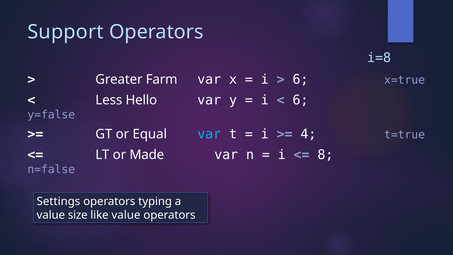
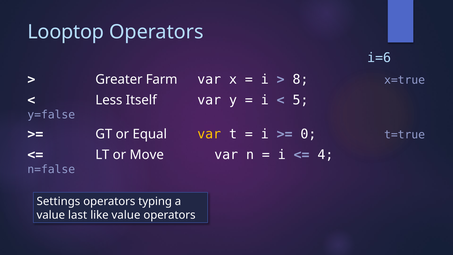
Support: Support -> Looptop
i=8: i=8 -> i=6
6 at (300, 79): 6 -> 8
Hello: Hello -> Itself
6 at (300, 100): 6 -> 5
var at (209, 134) colour: light blue -> yellow
4: 4 -> 0
Made: Made -> Move
8: 8 -> 4
size: size -> last
